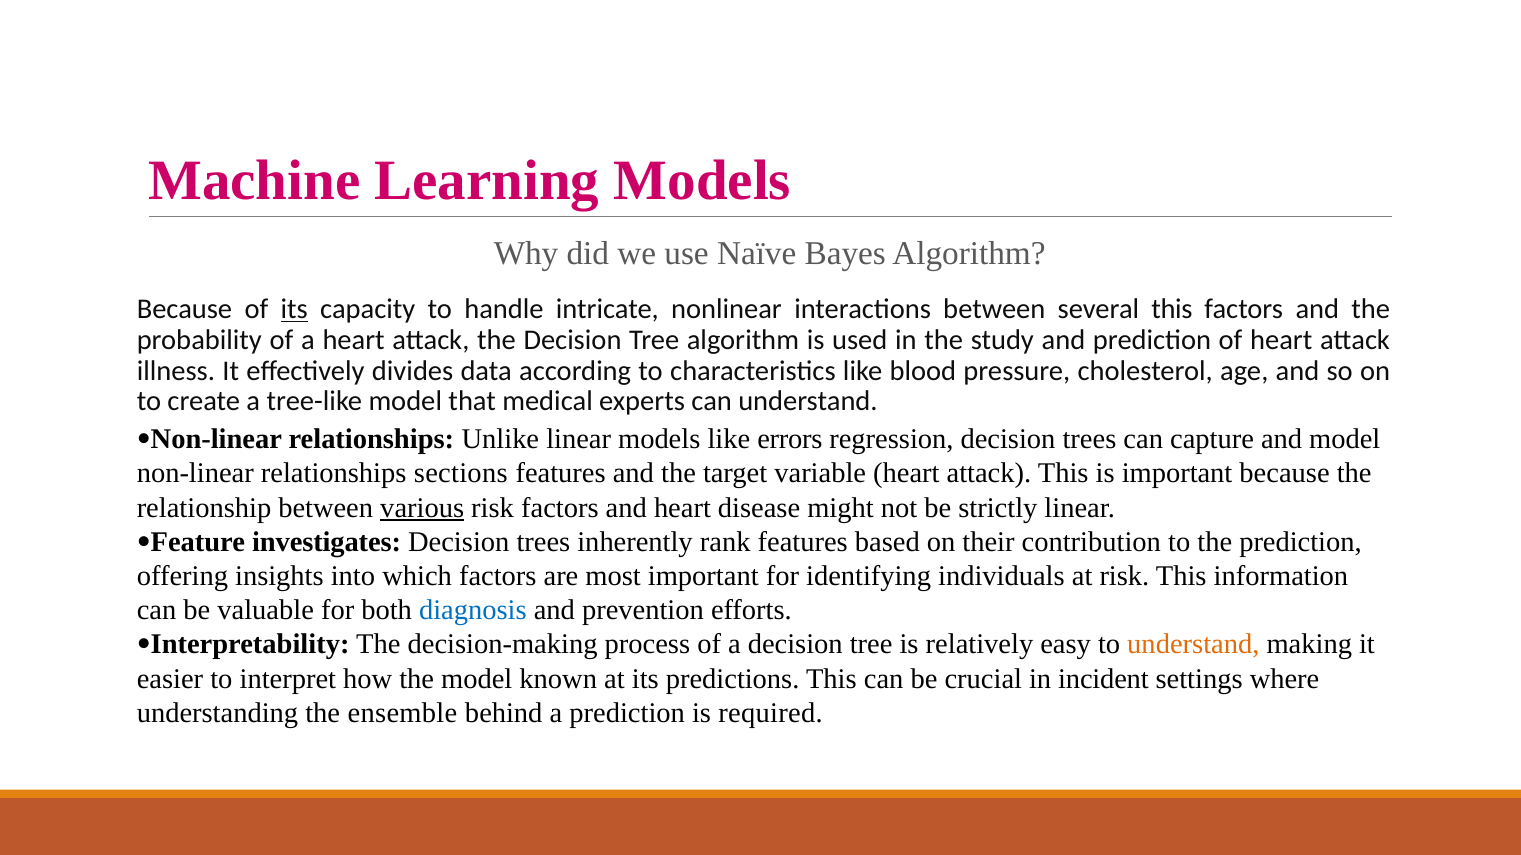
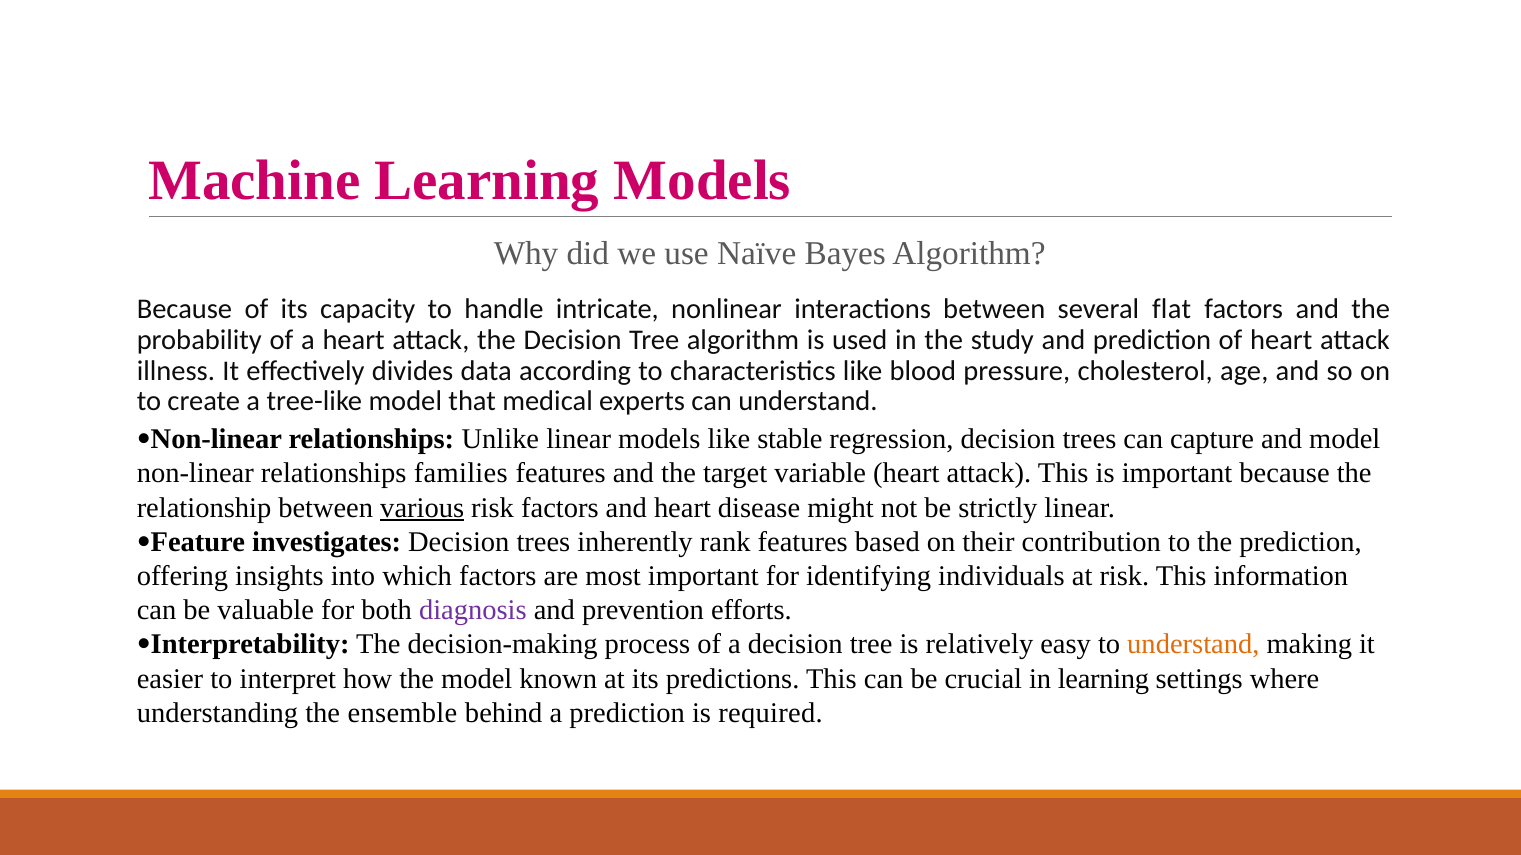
its at (294, 309) underline: present -> none
several this: this -> flat
errors: errors -> stable
sections: sections -> families
diagnosis colour: blue -> purple
in incident: incident -> learning
